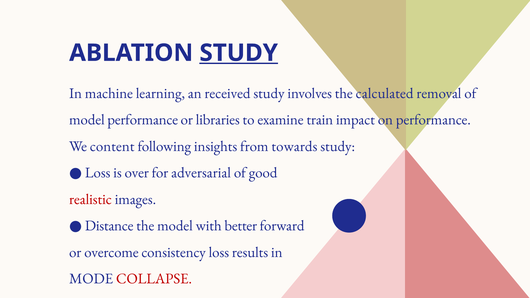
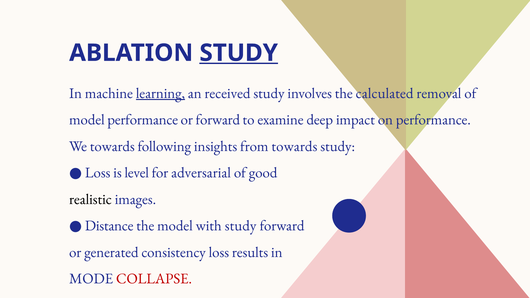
learning underline: none -> present
or libraries: libraries -> forward
train: train -> deep
We content: content -> towards
over: over -> level
realistic colour: red -> black
with better: better -> study
overcome: overcome -> generated
